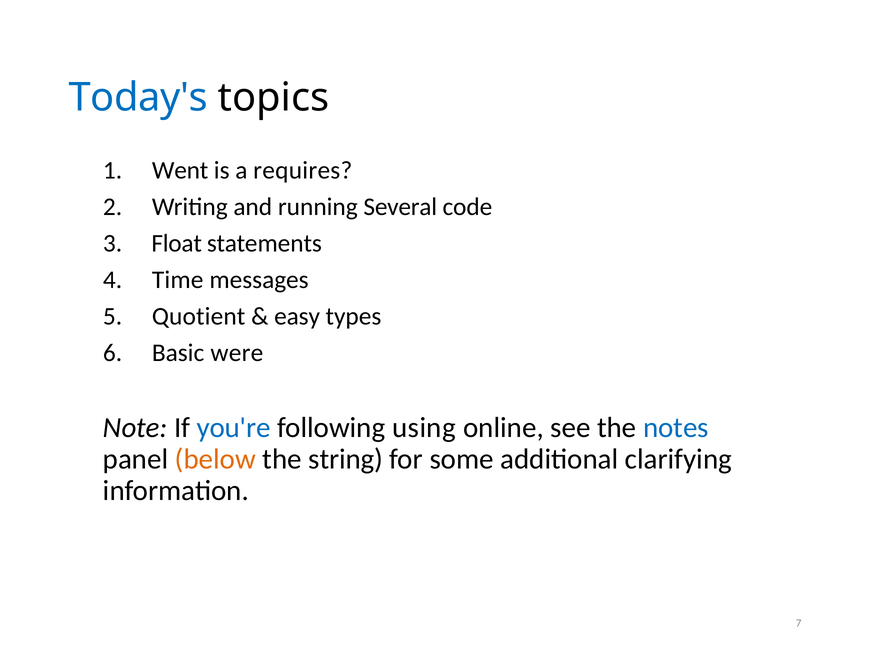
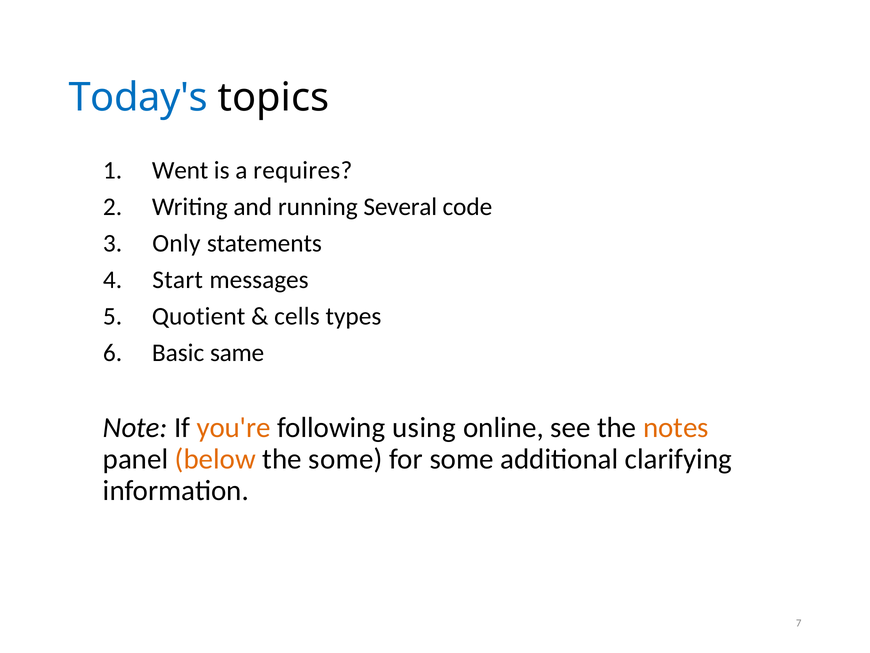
Float: Float -> Only
Time: Time -> Start
easy: easy -> cells
were: were -> same
you're colour: blue -> orange
notes colour: blue -> orange
the string: string -> some
